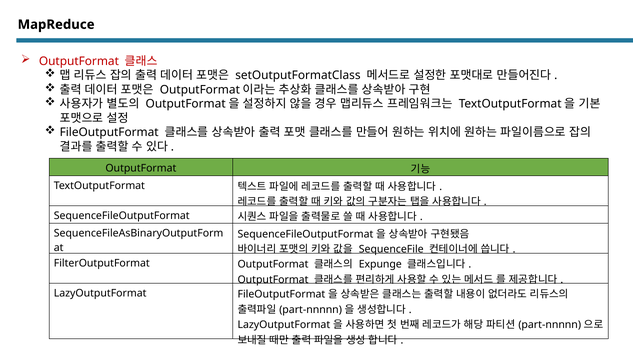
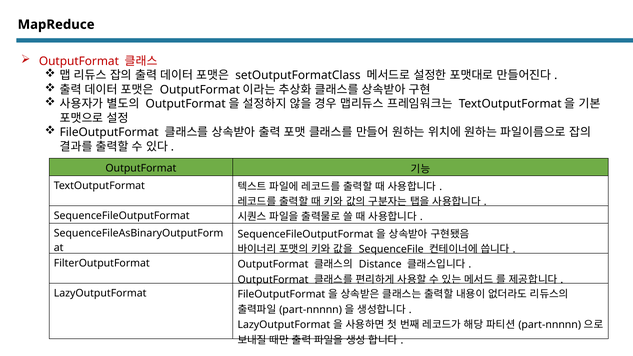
Expunge: Expunge -> Distance
